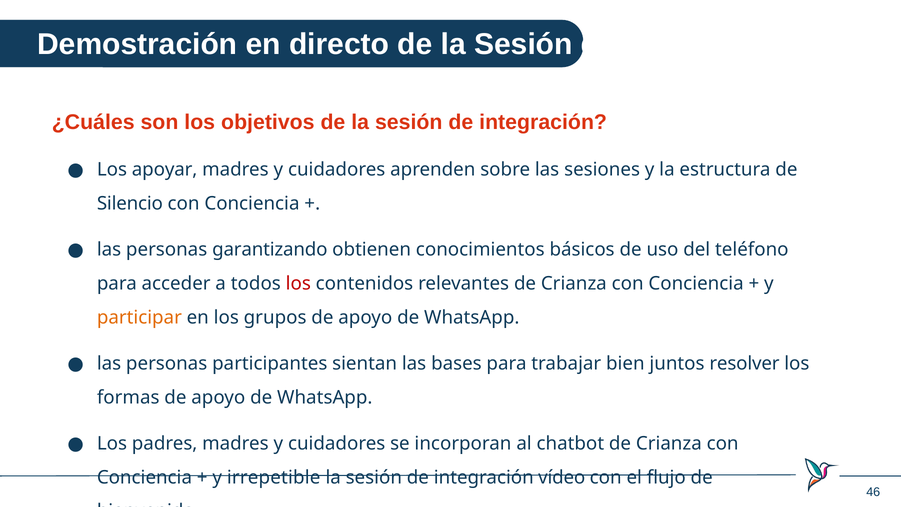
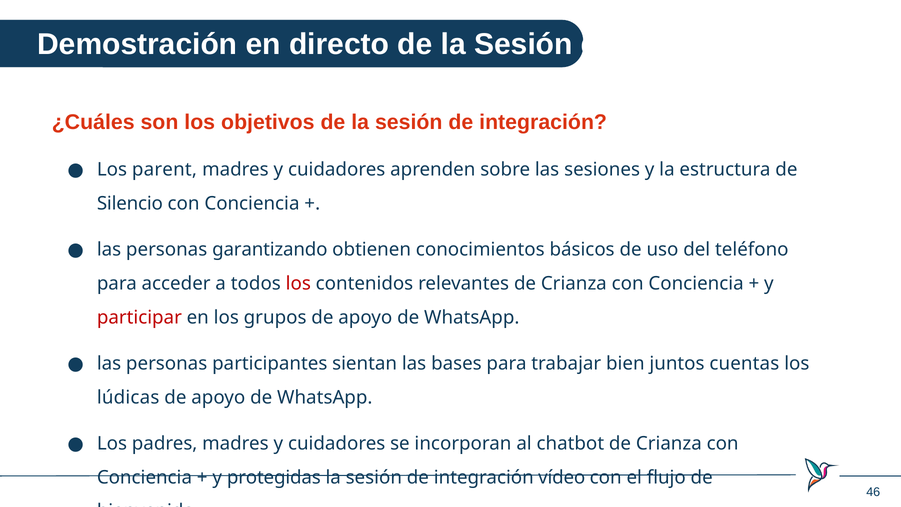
apoyar: apoyar -> parent
participar colour: orange -> red
resolver: resolver -> cuentas
formas: formas -> lúdicas
irrepetible: irrepetible -> protegidas
